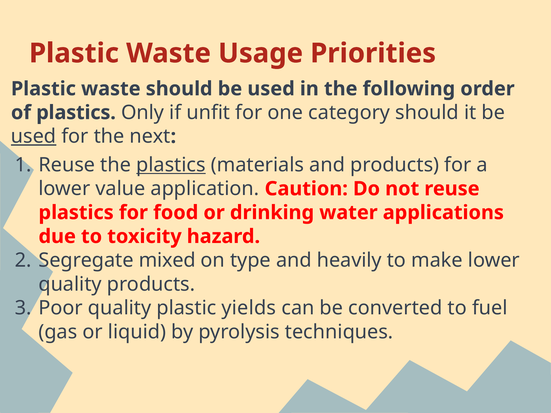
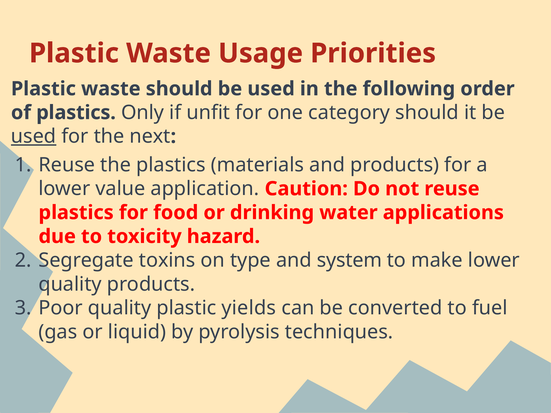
plastics at (171, 165) underline: present -> none
mixed: mixed -> toxins
heavily: heavily -> system
